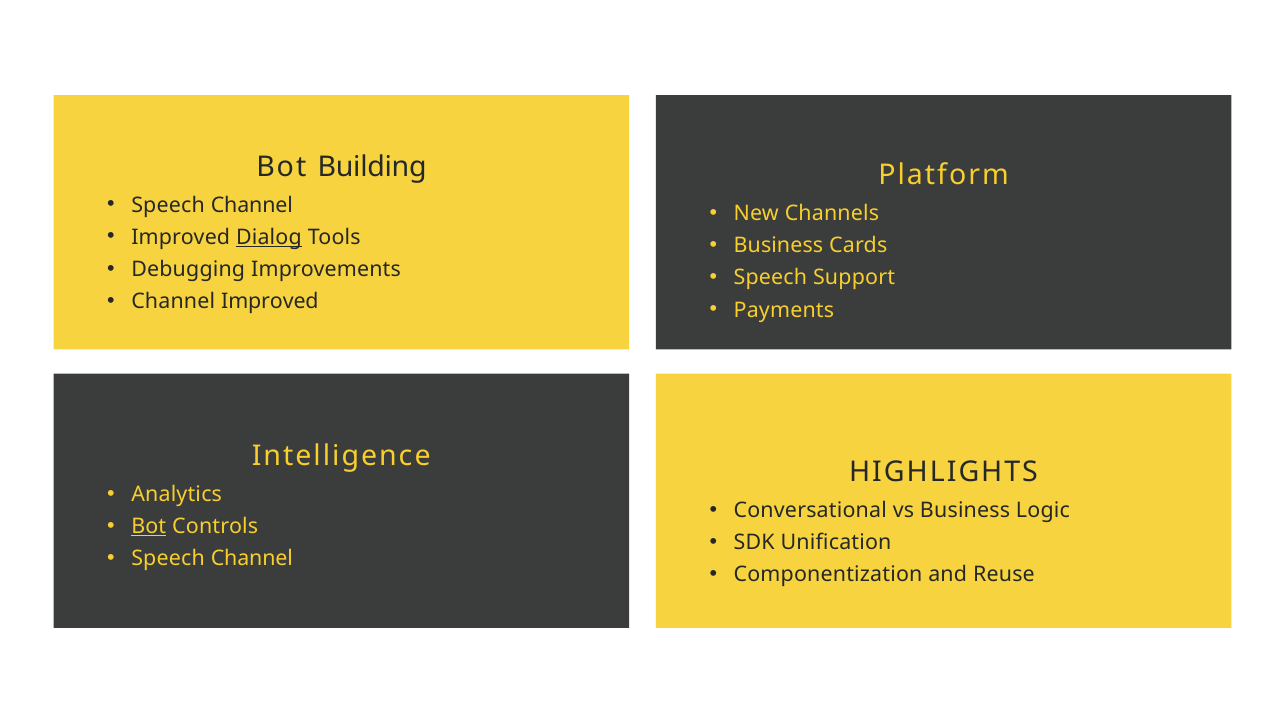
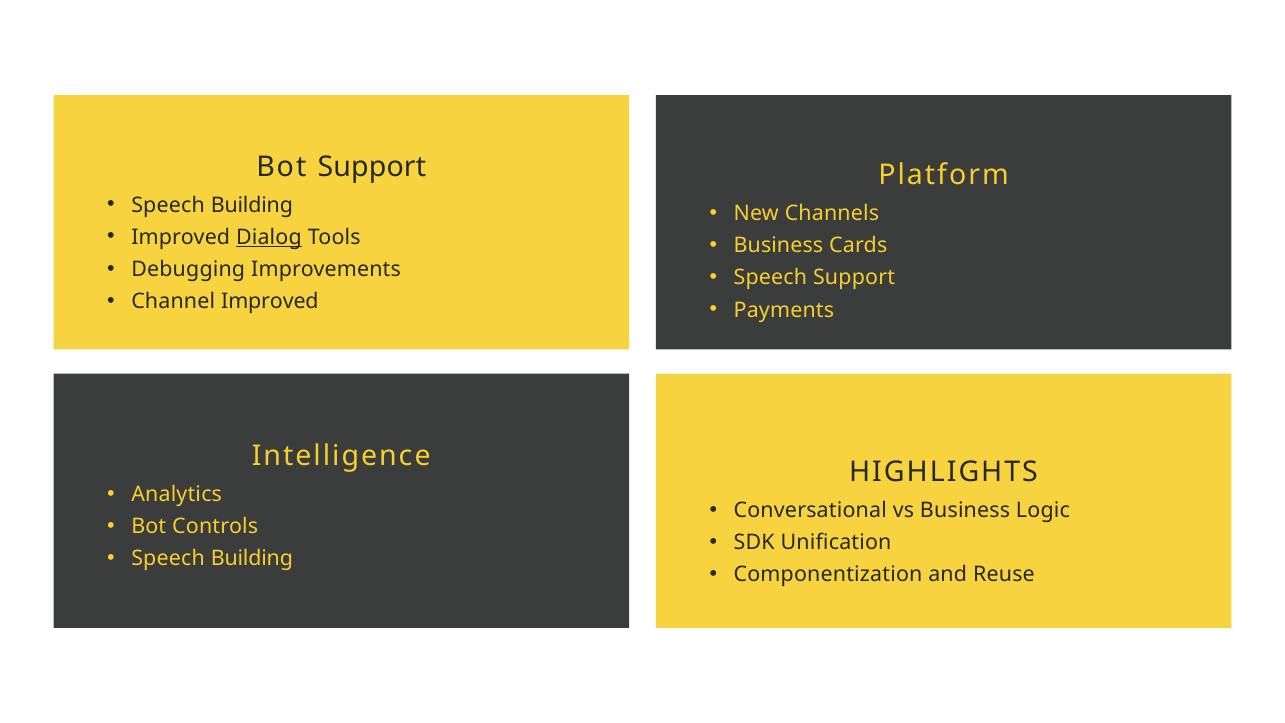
Bot Building: Building -> Support
Channel at (252, 205): Channel -> Building
Bot at (149, 526) underline: present -> none
Channel at (252, 558): Channel -> Building
